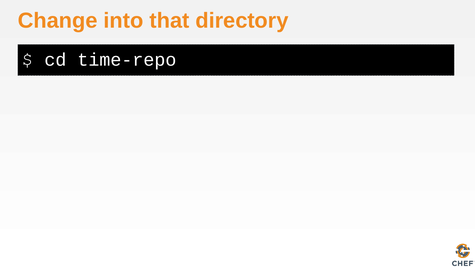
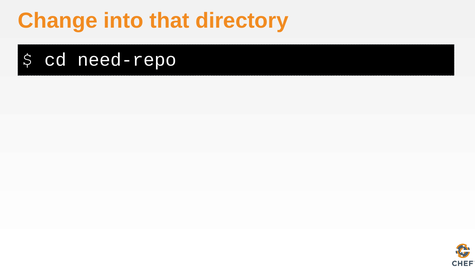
time-repo: time-repo -> need-repo
